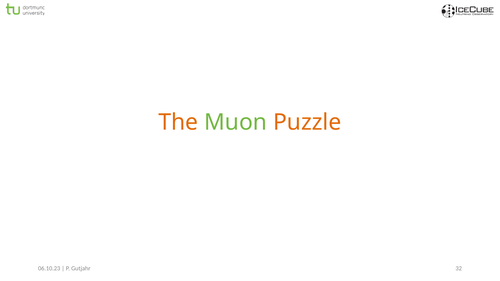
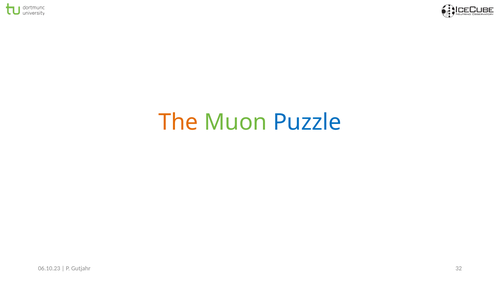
Puzzle colour: orange -> blue
